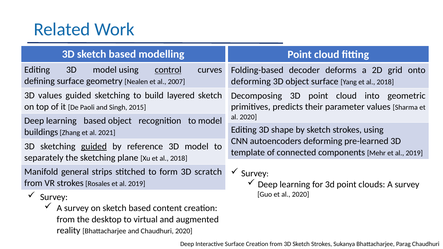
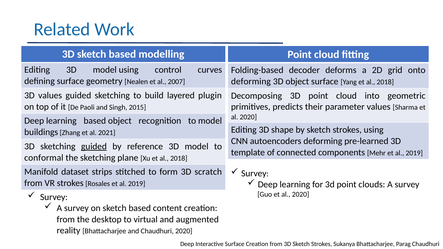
control underline: present -> none
layered sketch: sketch -> plugin
separately: separately -> conformal
general: general -> dataset
